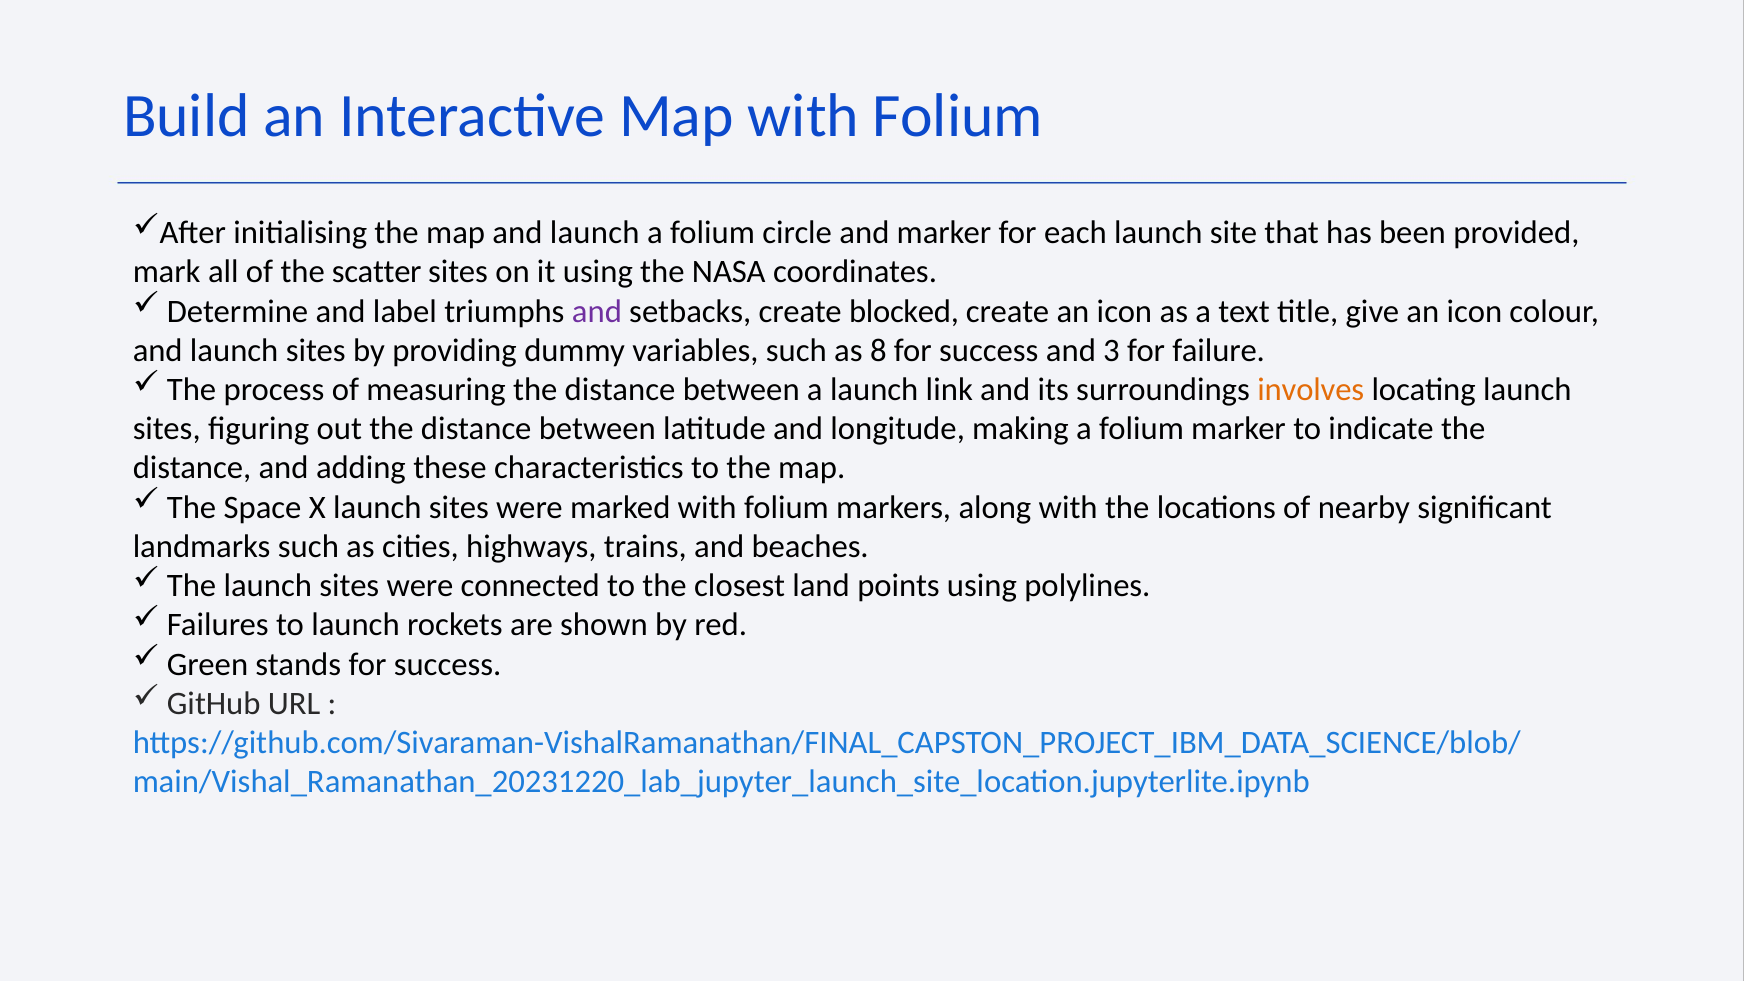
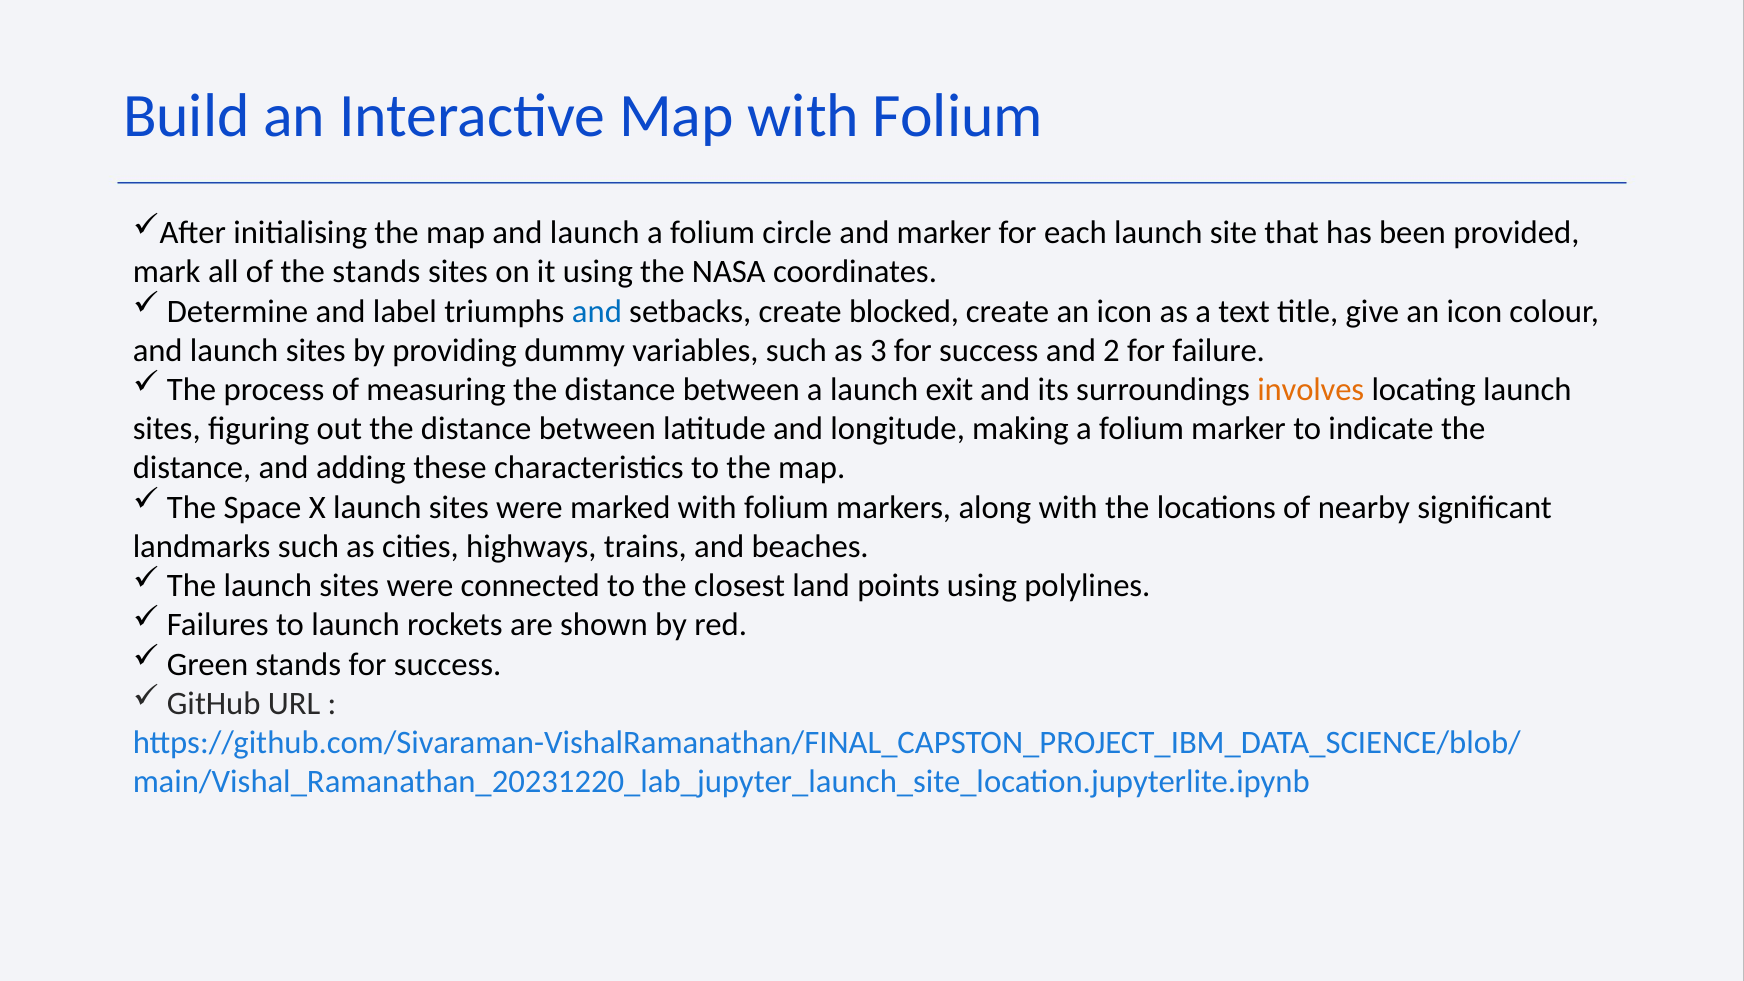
the scatter: scatter -> stands
and at (597, 311) colour: purple -> blue
8: 8 -> 3
3: 3 -> 2
link: link -> exit
